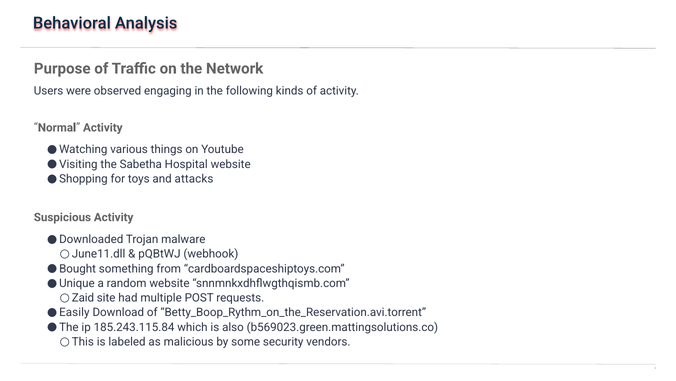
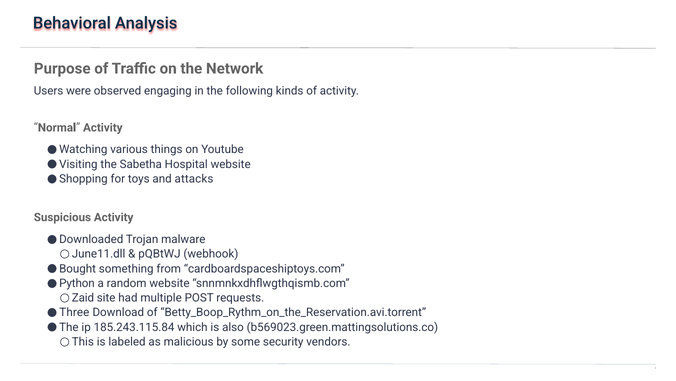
Unique: Unique -> Python
Easily: Easily -> Three
